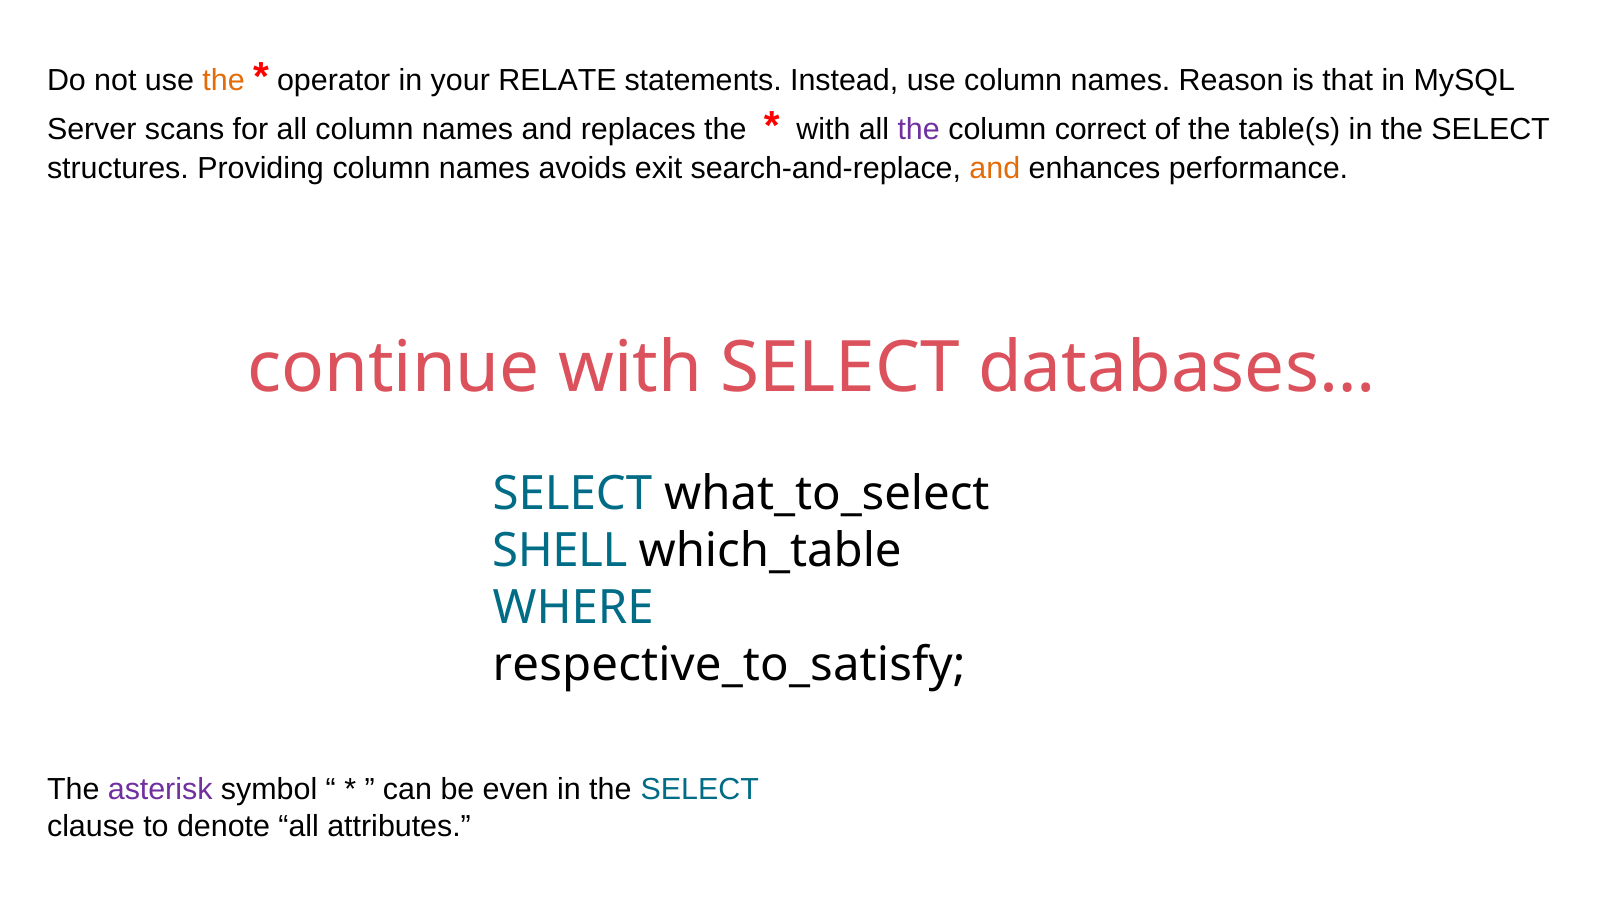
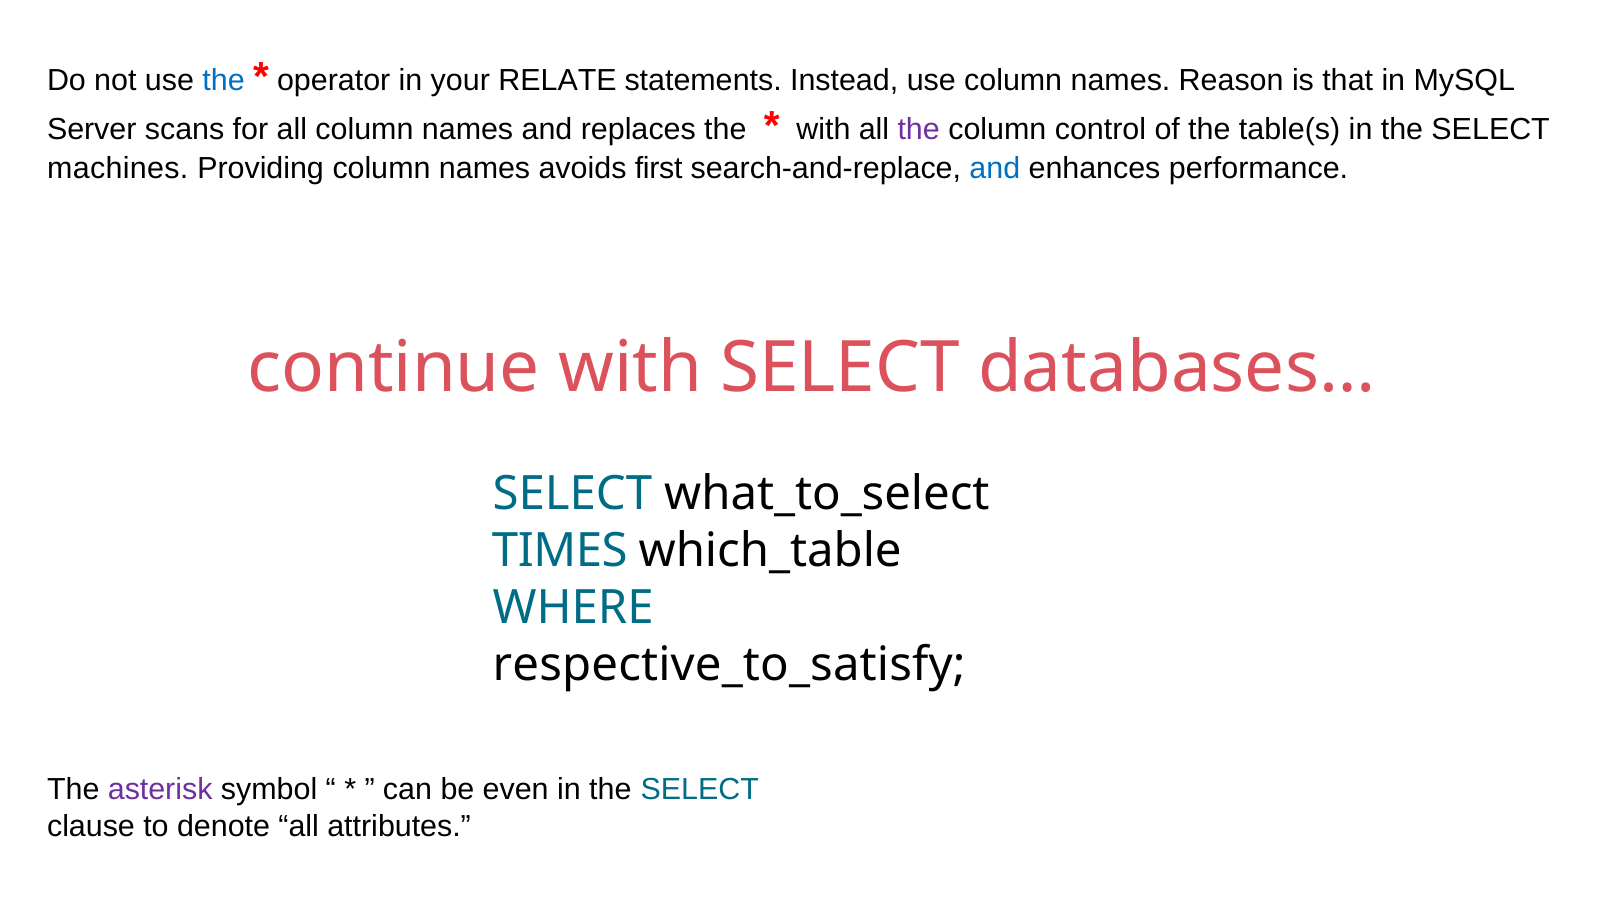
the at (224, 81) colour: orange -> blue
correct: correct -> control
structures: structures -> machines
exit: exit -> first
and at (995, 168) colour: orange -> blue
SHELL: SHELL -> TIMES
